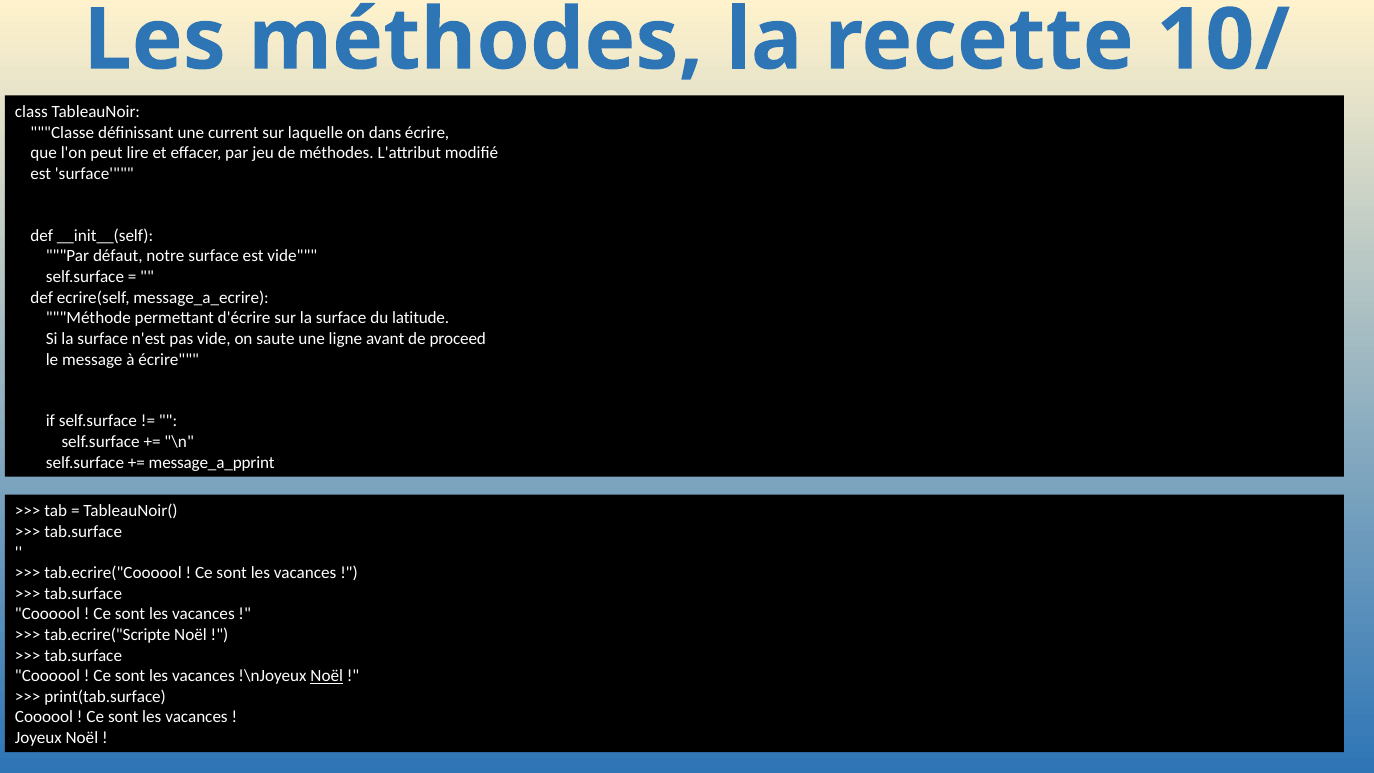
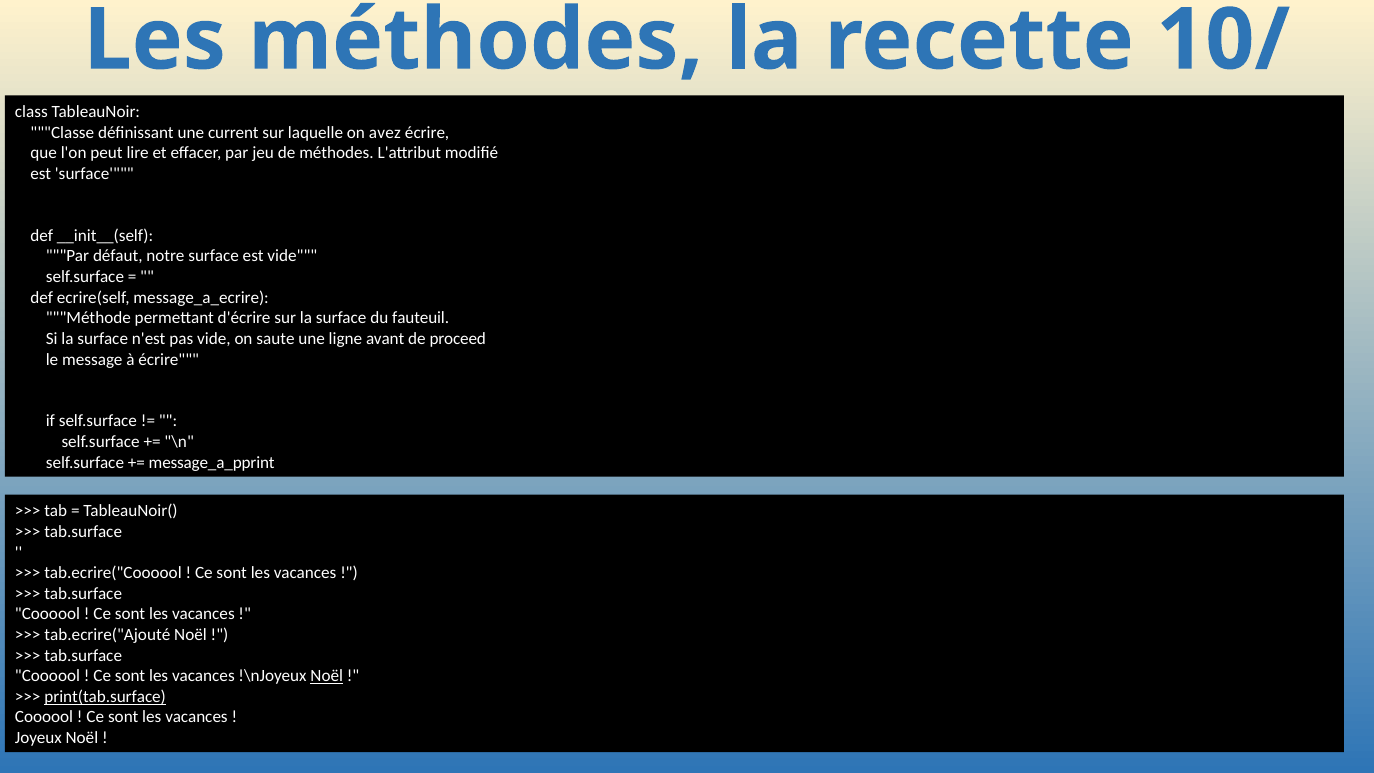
dans: dans -> avez
latitude: latitude -> fauteuil
tab.ecrire("Scripte: tab.ecrire("Scripte -> tab.ecrire("Ajouté
print(tab.surface underline: none -> present
